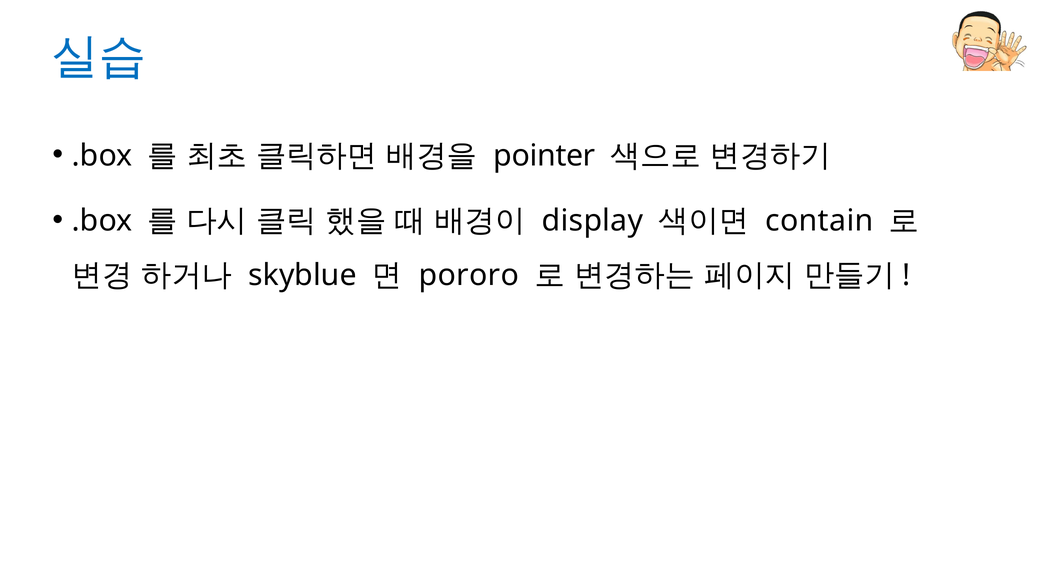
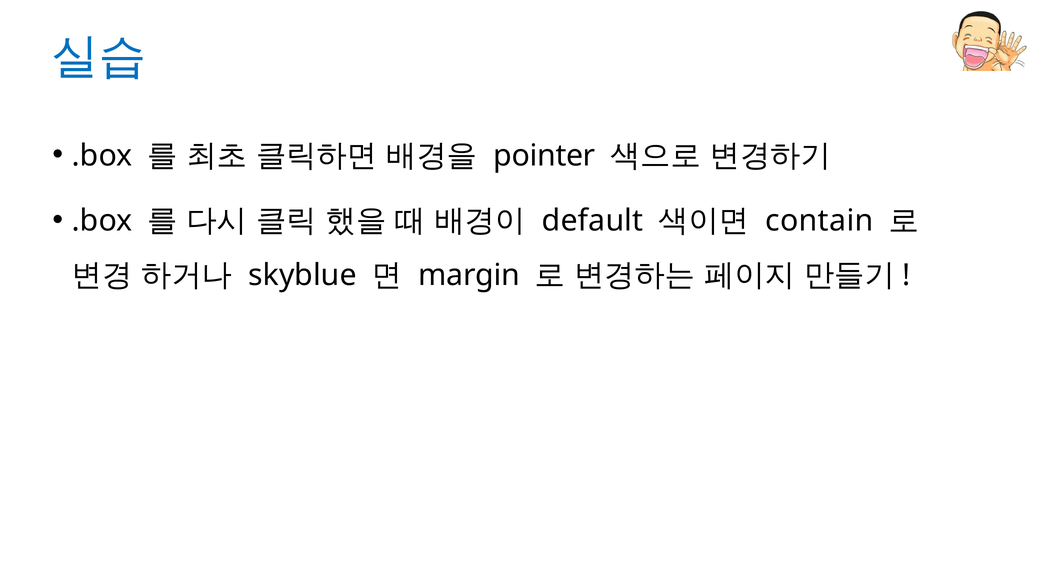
display: display -> default
pororo: pororo -> margin
